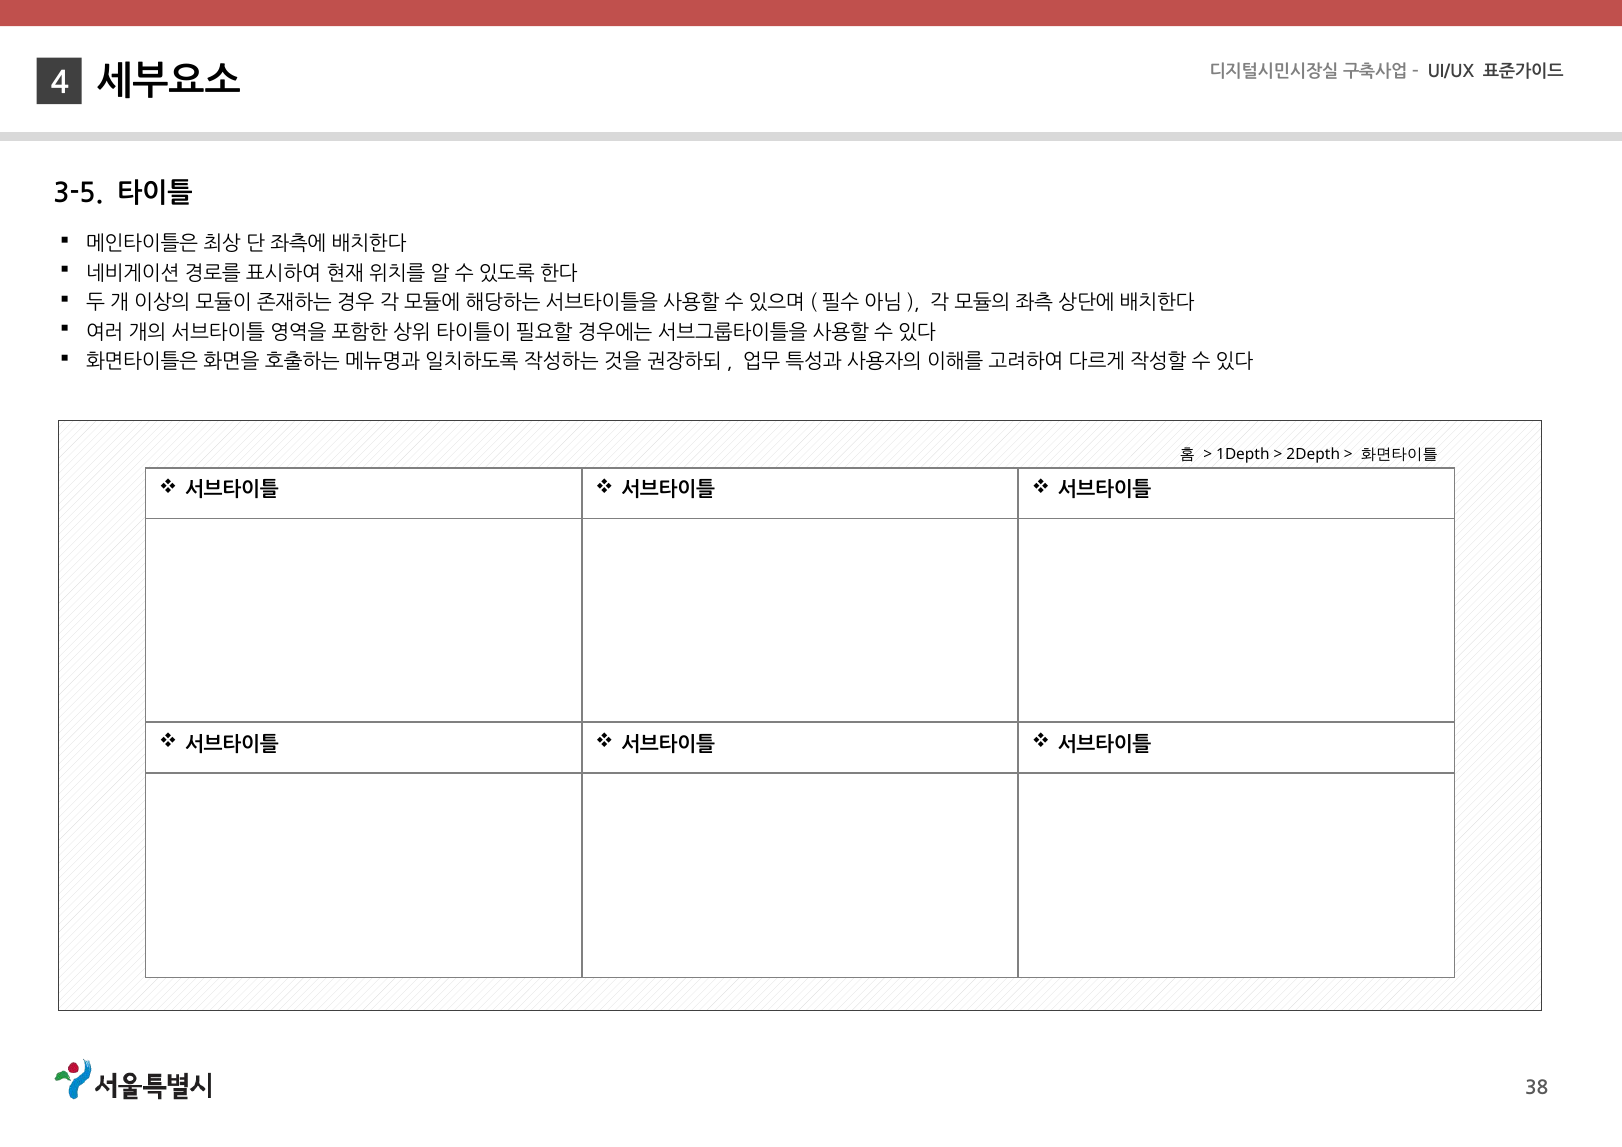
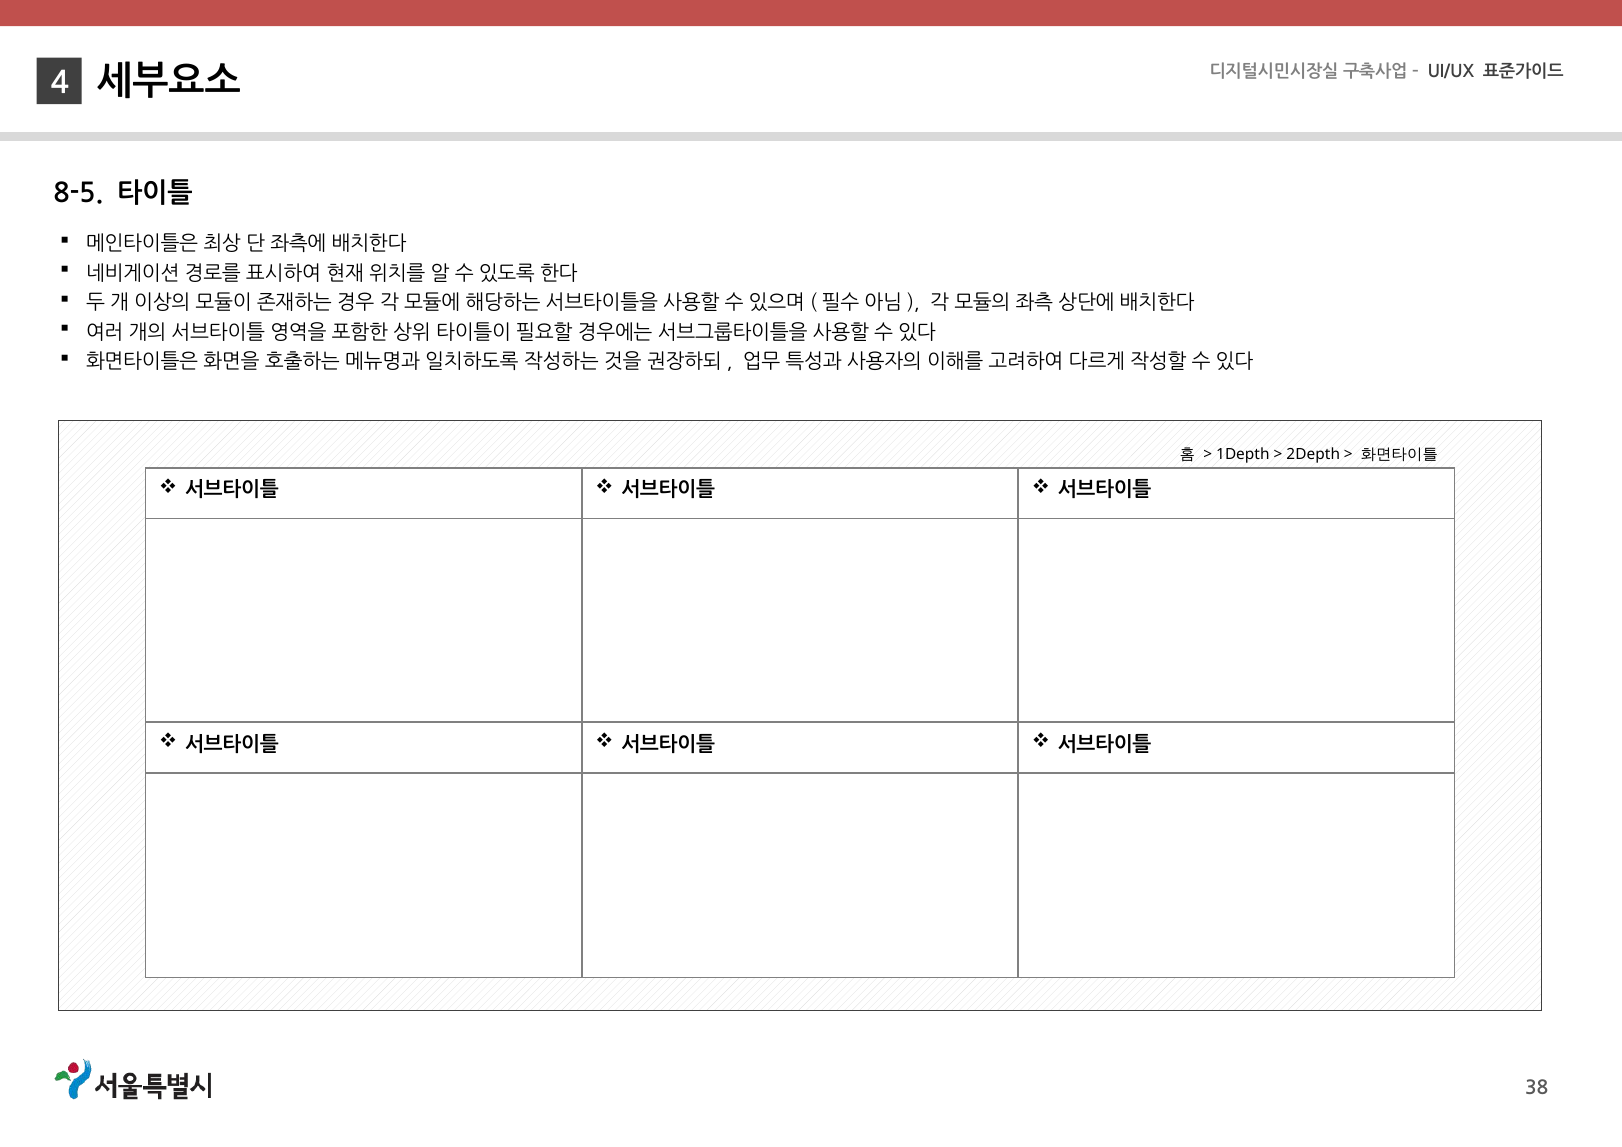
3-5: 3-5 -> 8-5
